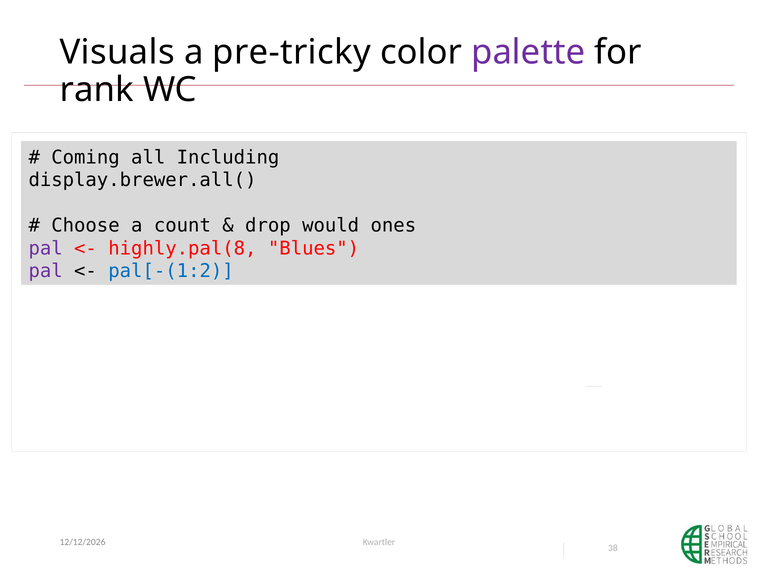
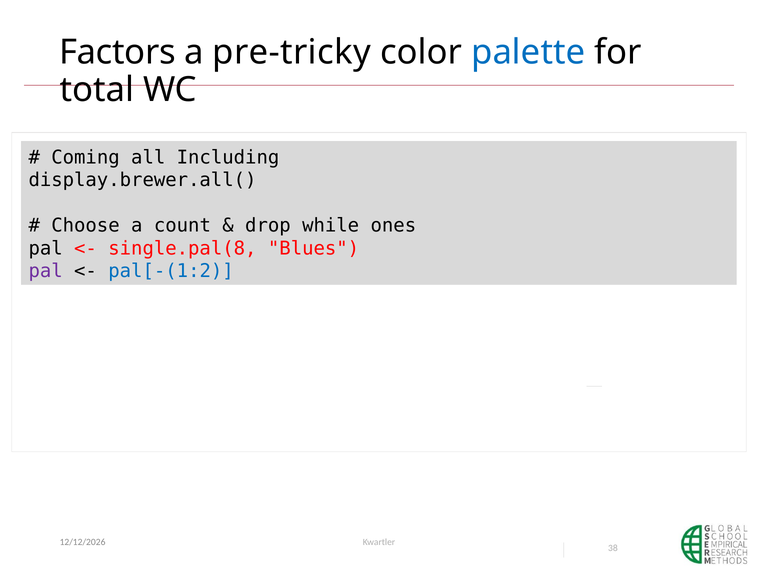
Visuals: Visuals -> Factors
palette colour: purple -> blue
rank: rank -> total
would: would -> while
pal at (46, 249) colour: purple -> black
highly.pal(8: highly.pal(8 -> single.pal(8
